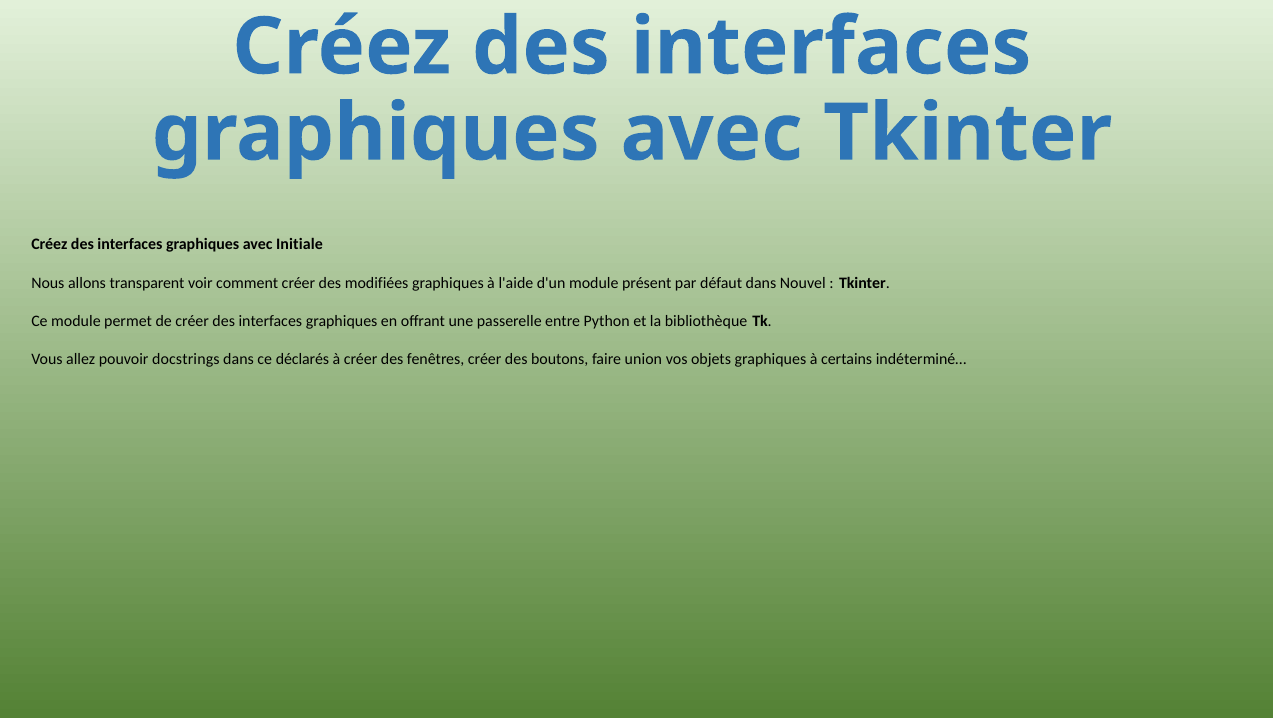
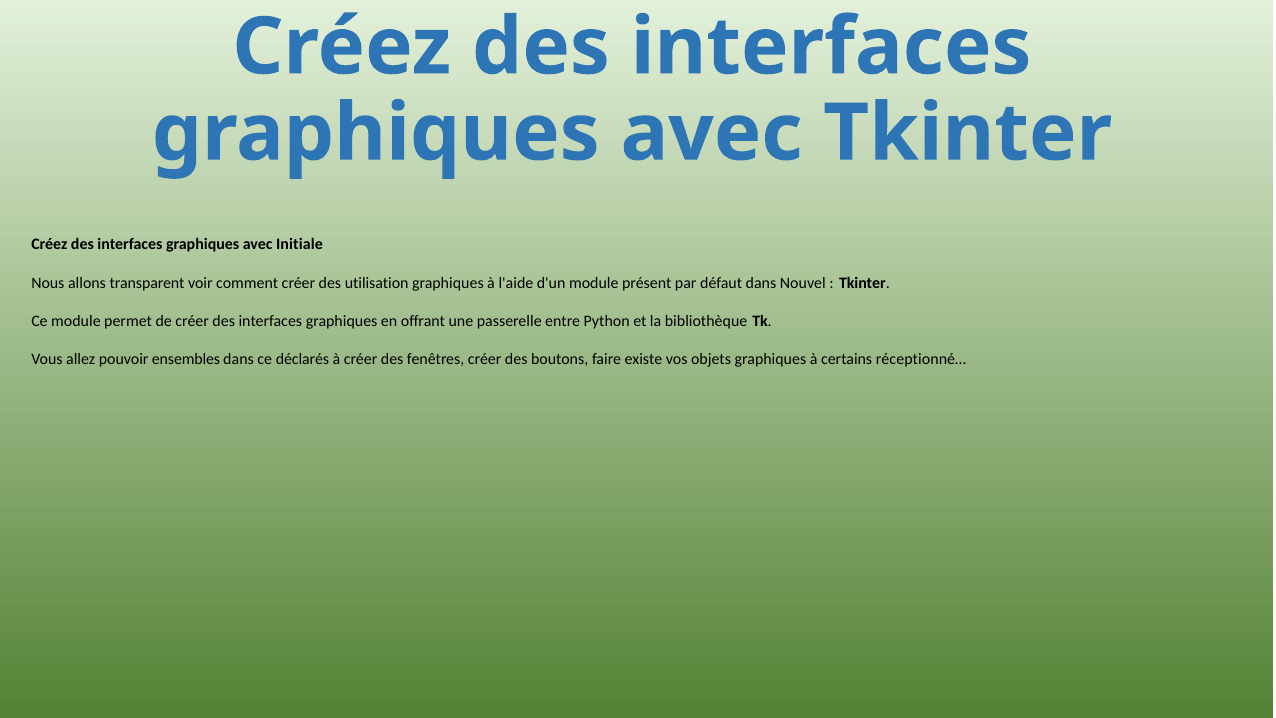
modifiées: modifiées -> utilisation
docstrings: docstrings -> ensembles
union: union -> existe
indéterminé…: indéterminé… -> réceptionné…
